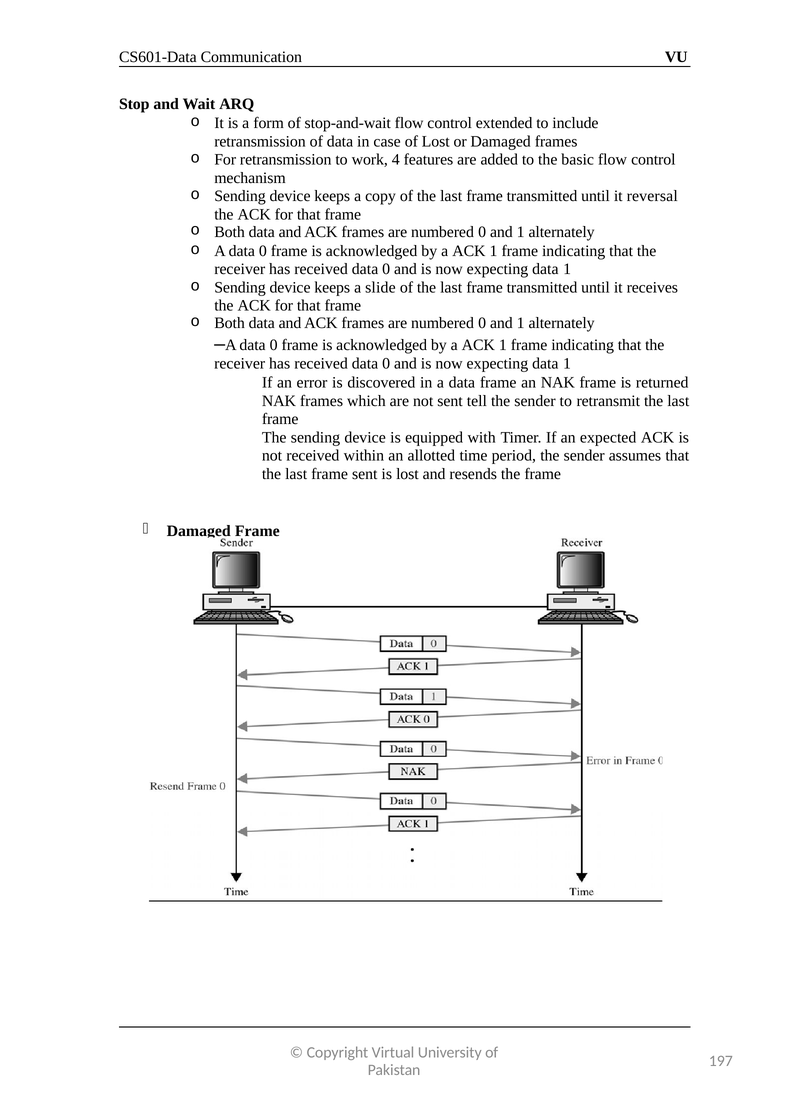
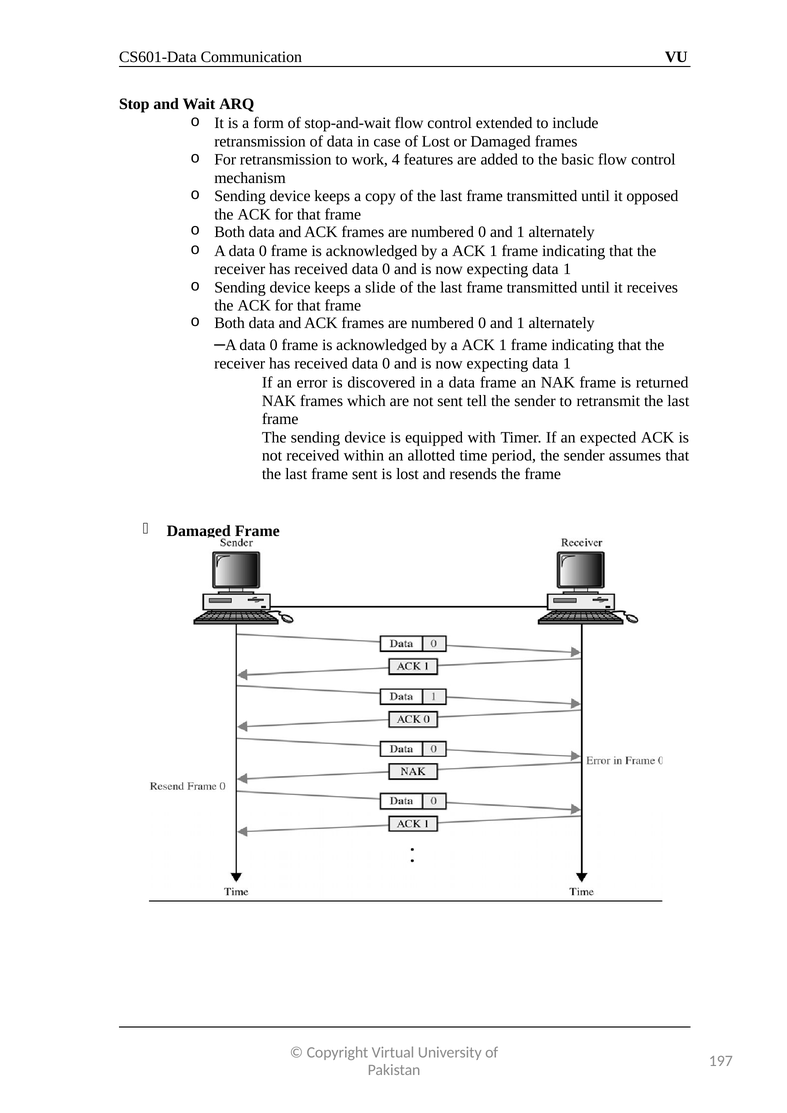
reversal: reversal -> opposed
